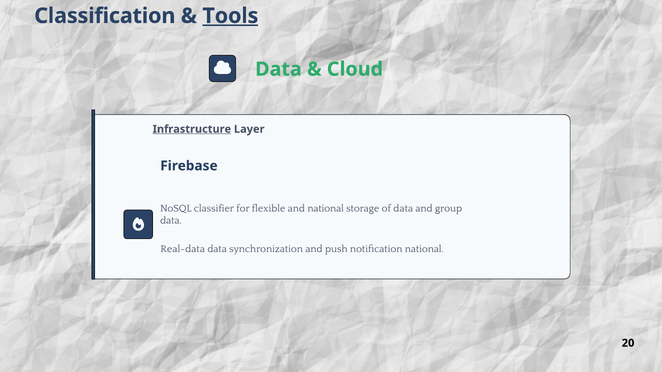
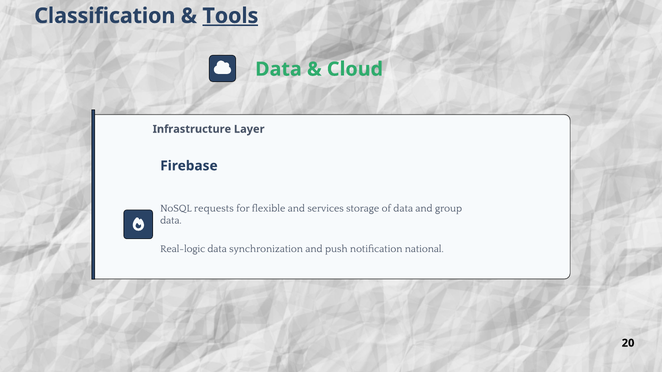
Infrastructure underline: present -> none
classifier: classifier -> requests
and national: national -> services
Real-data: Real-data -> Real-logic
